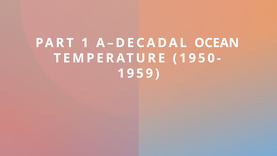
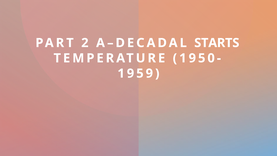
1: 1 -> 2
OCEAN: OCEAN -> STARTS
